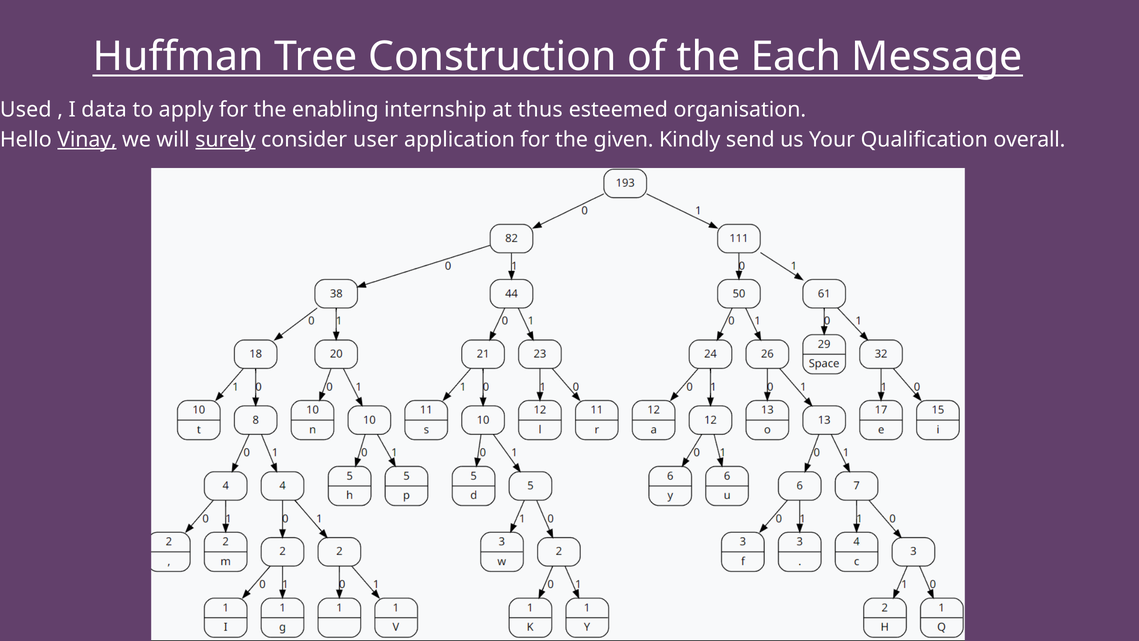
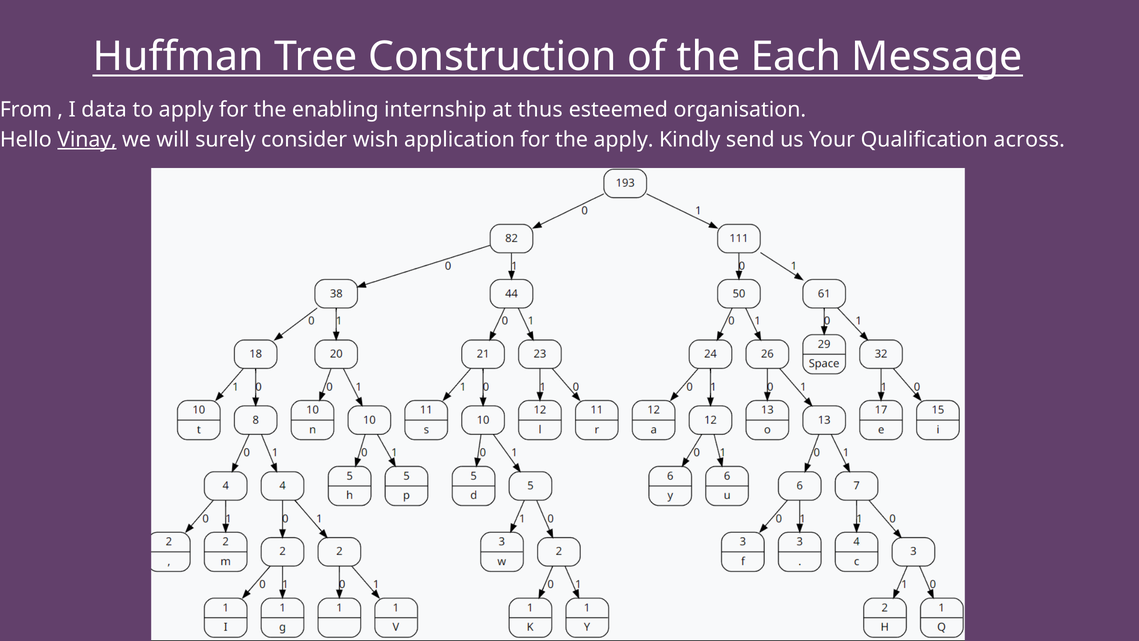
Used: Used -> From
surely underline: present -> none
user: user -> wish
the given: given -> apply
overall: overall -> across
